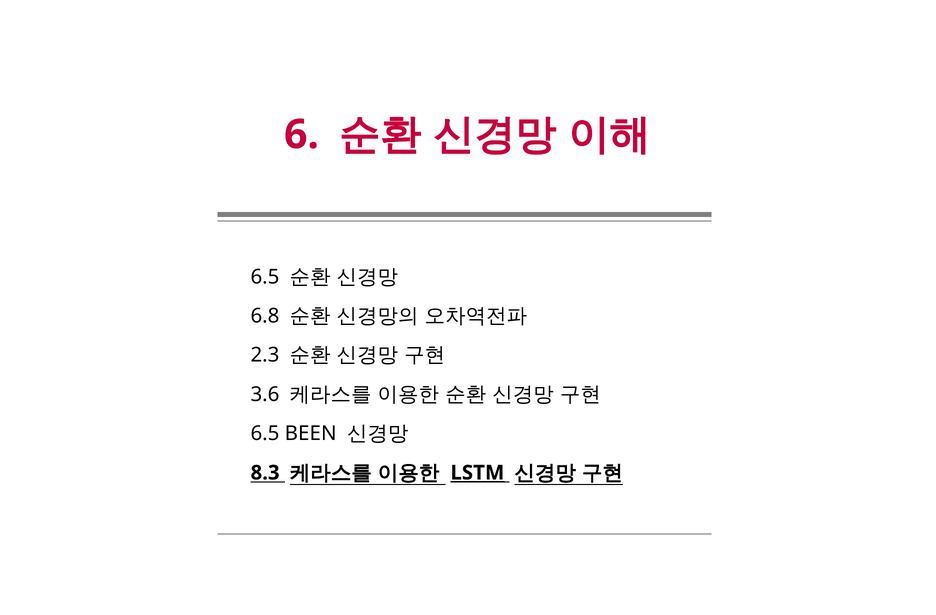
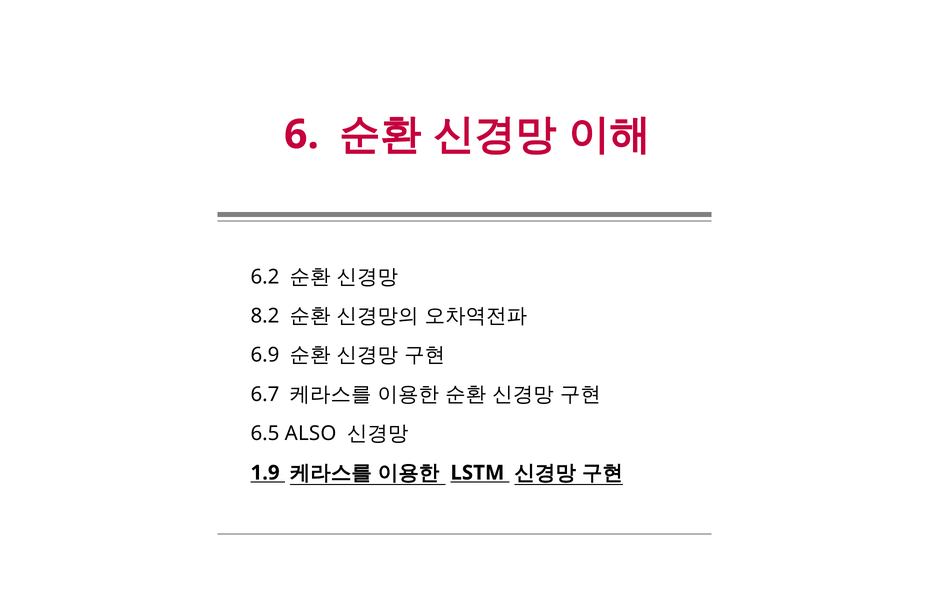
6.5 at (265, 277): 6.5 -> 6.2
6.8: 6.8 -> 8.2
2.3: 2.3 -> 6.9
3.6: 3.6 -> 6.7
BEEN: BEEN -> ALSO
8.3: 8.3 -> 1.9
LSTM underline: present -> none
